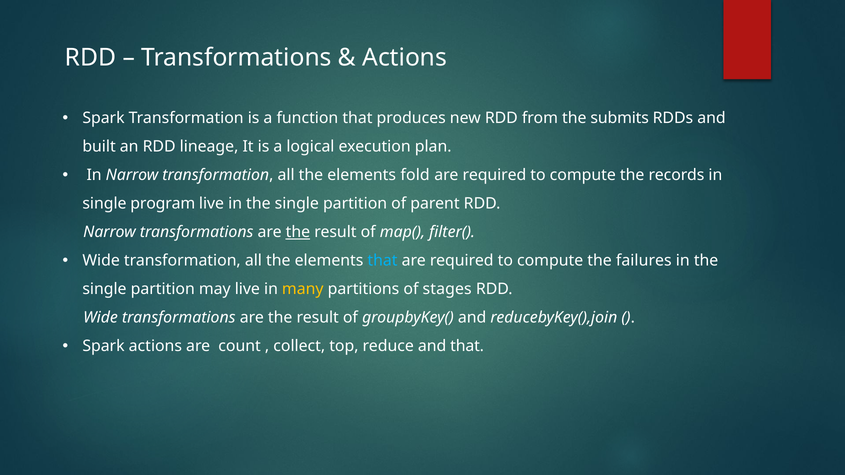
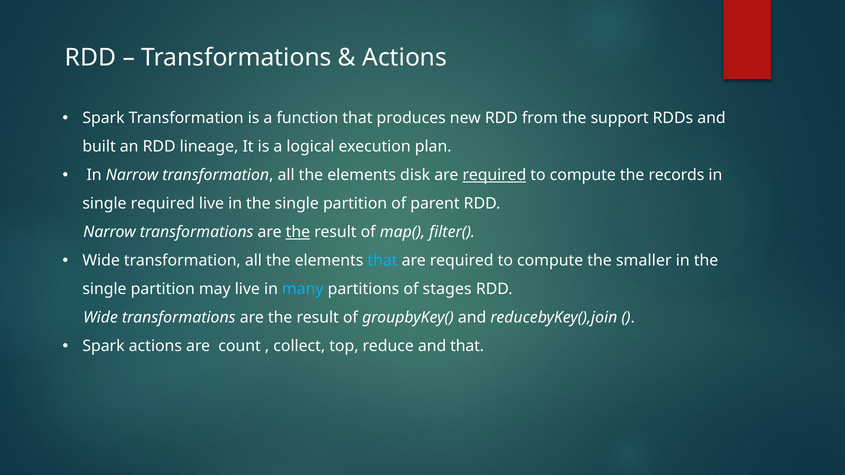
submits: submits -> support
fold: fold -> disk
required at (494, 175) underline: none -> present
single program: program -> required
failures: failures -> smaller
many colour: yellow -> light blue
